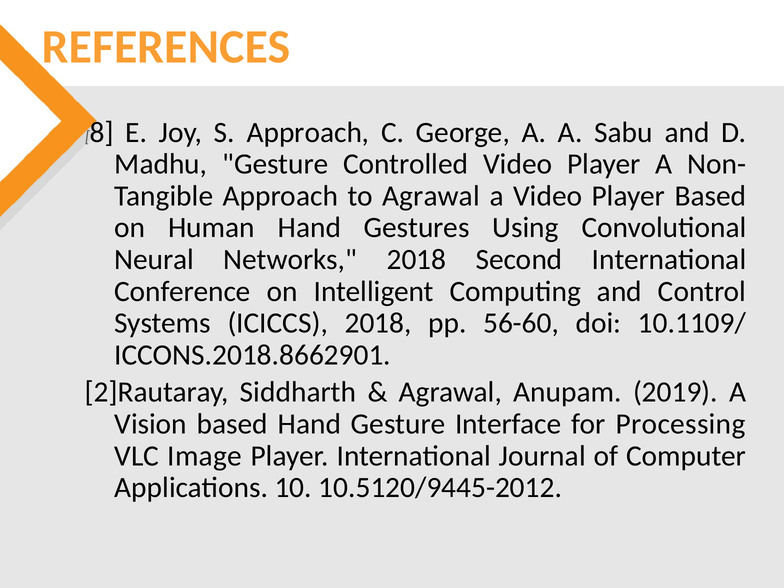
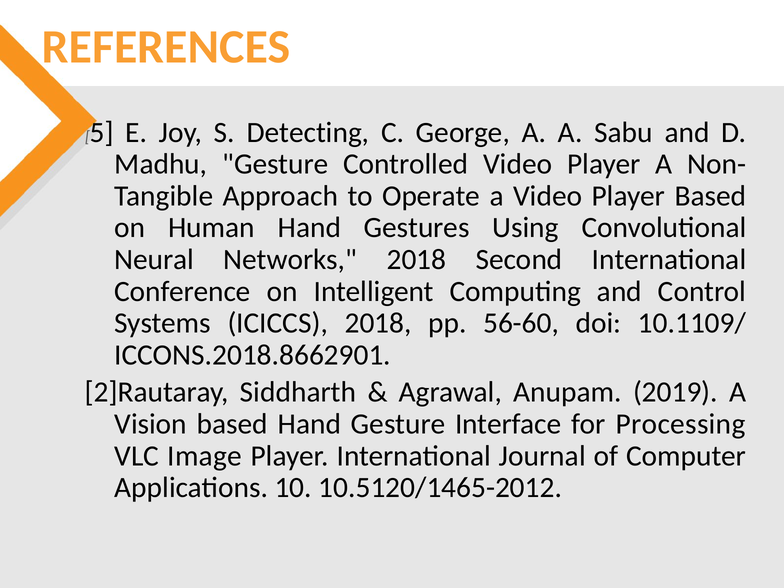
8: 8 -> 5
S Approach: Approach -> Detecting
to Agrawal: Agrawal -> Operate
10.5120/9445-2012: 10.5120/9445-2012 -> 10.5120/1465-2012
